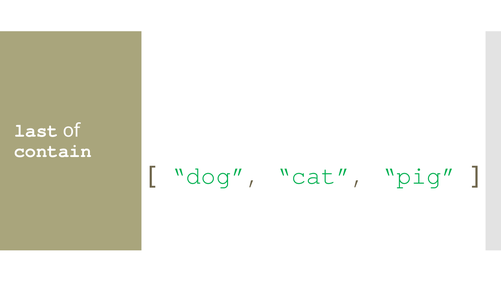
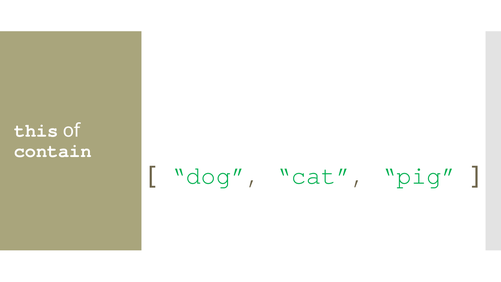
last: last -> this
